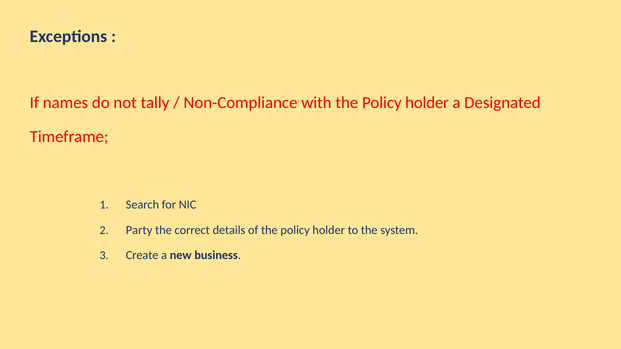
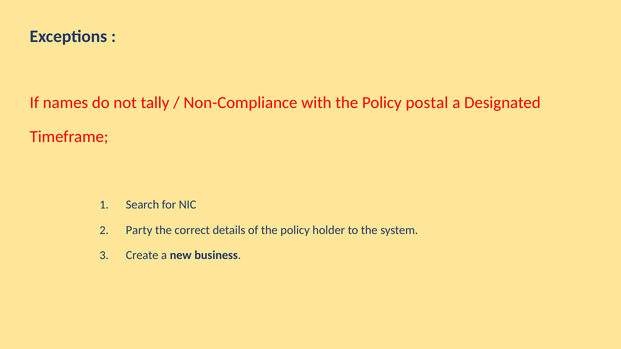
with the Policy holder: holder -> postal
